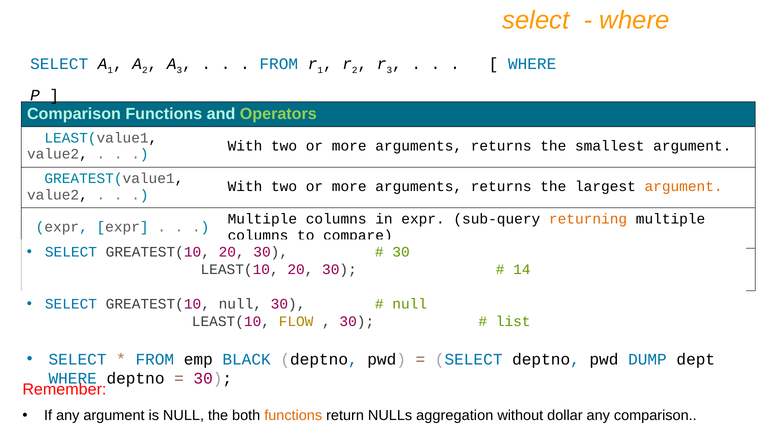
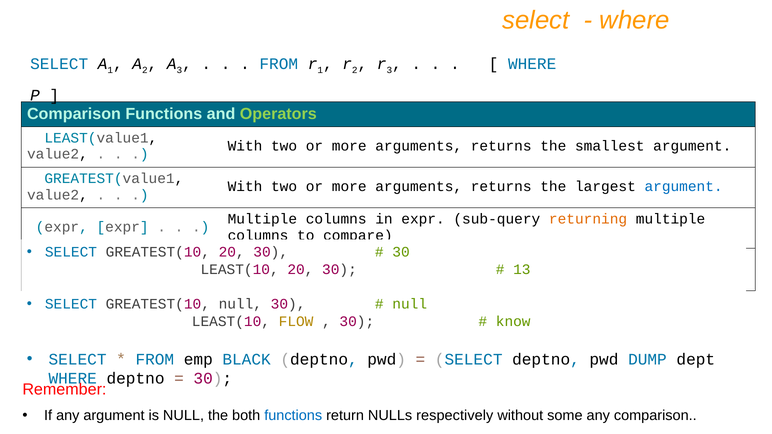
argument at (684, 187) colour: orange -> blue
14: 14 -> 13
list at (513, 322): list -> know
functions at (293, 416) colour: orange -> blue
aggregation: aggregation -> respectively
dollar: dollar -> some
